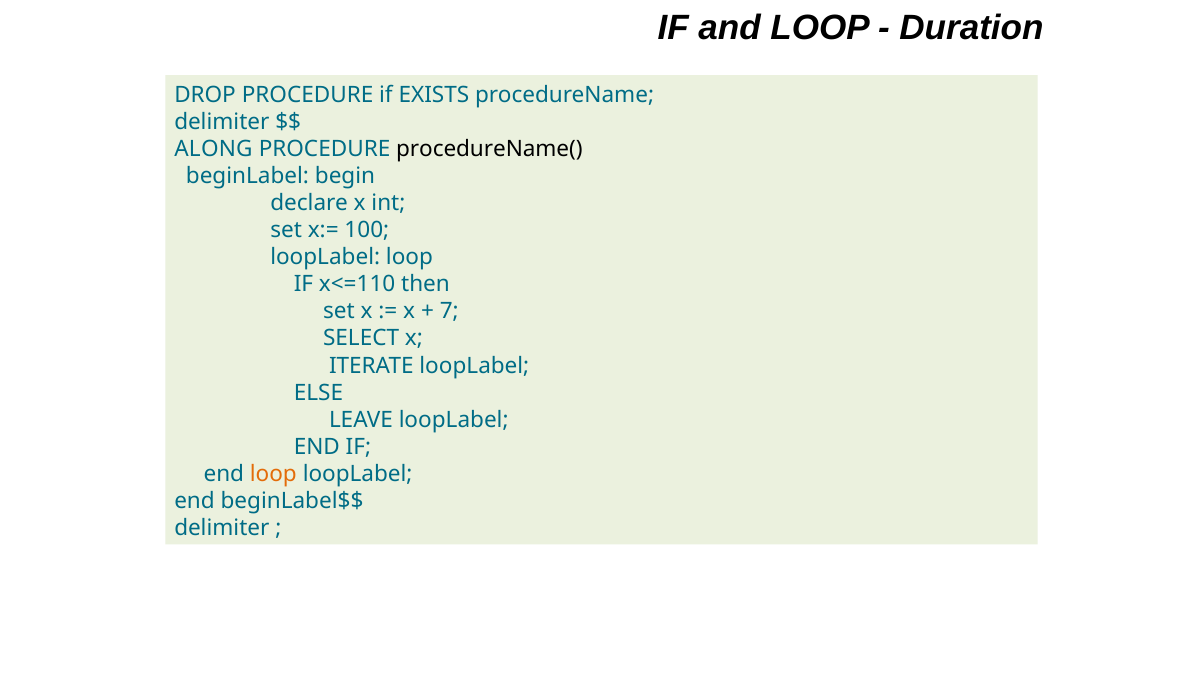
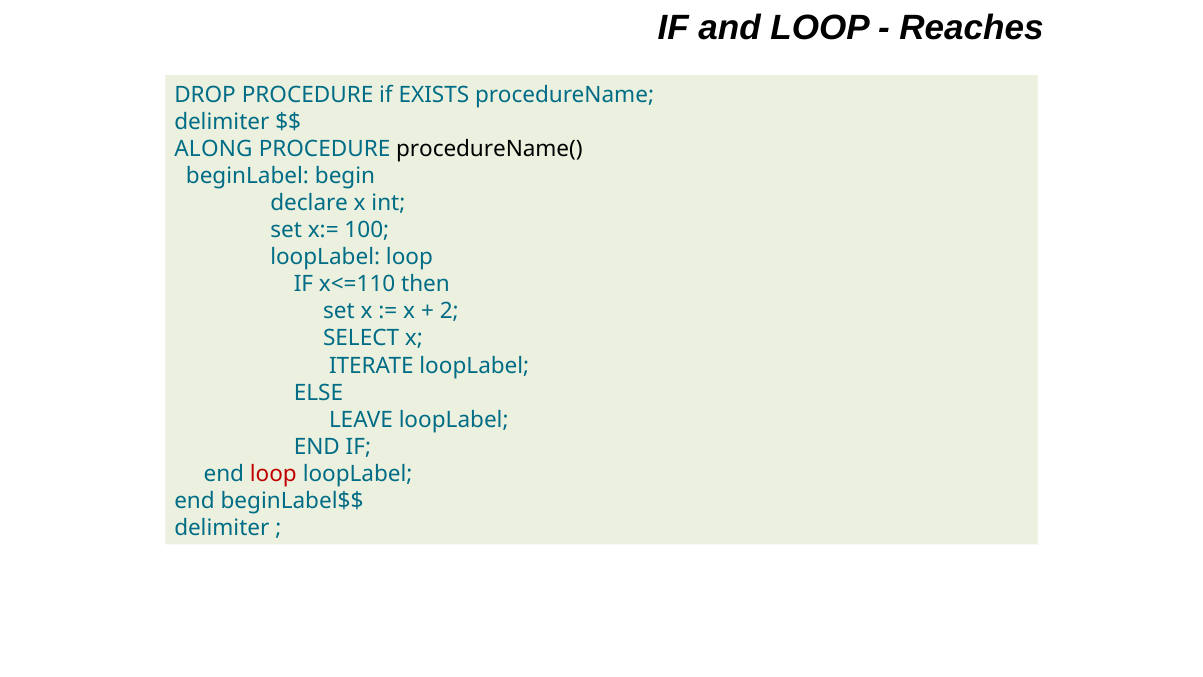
Duration: Duration -> Reaches
7: 7 -> 2
loop at (273, 474) colour: orange -> red
